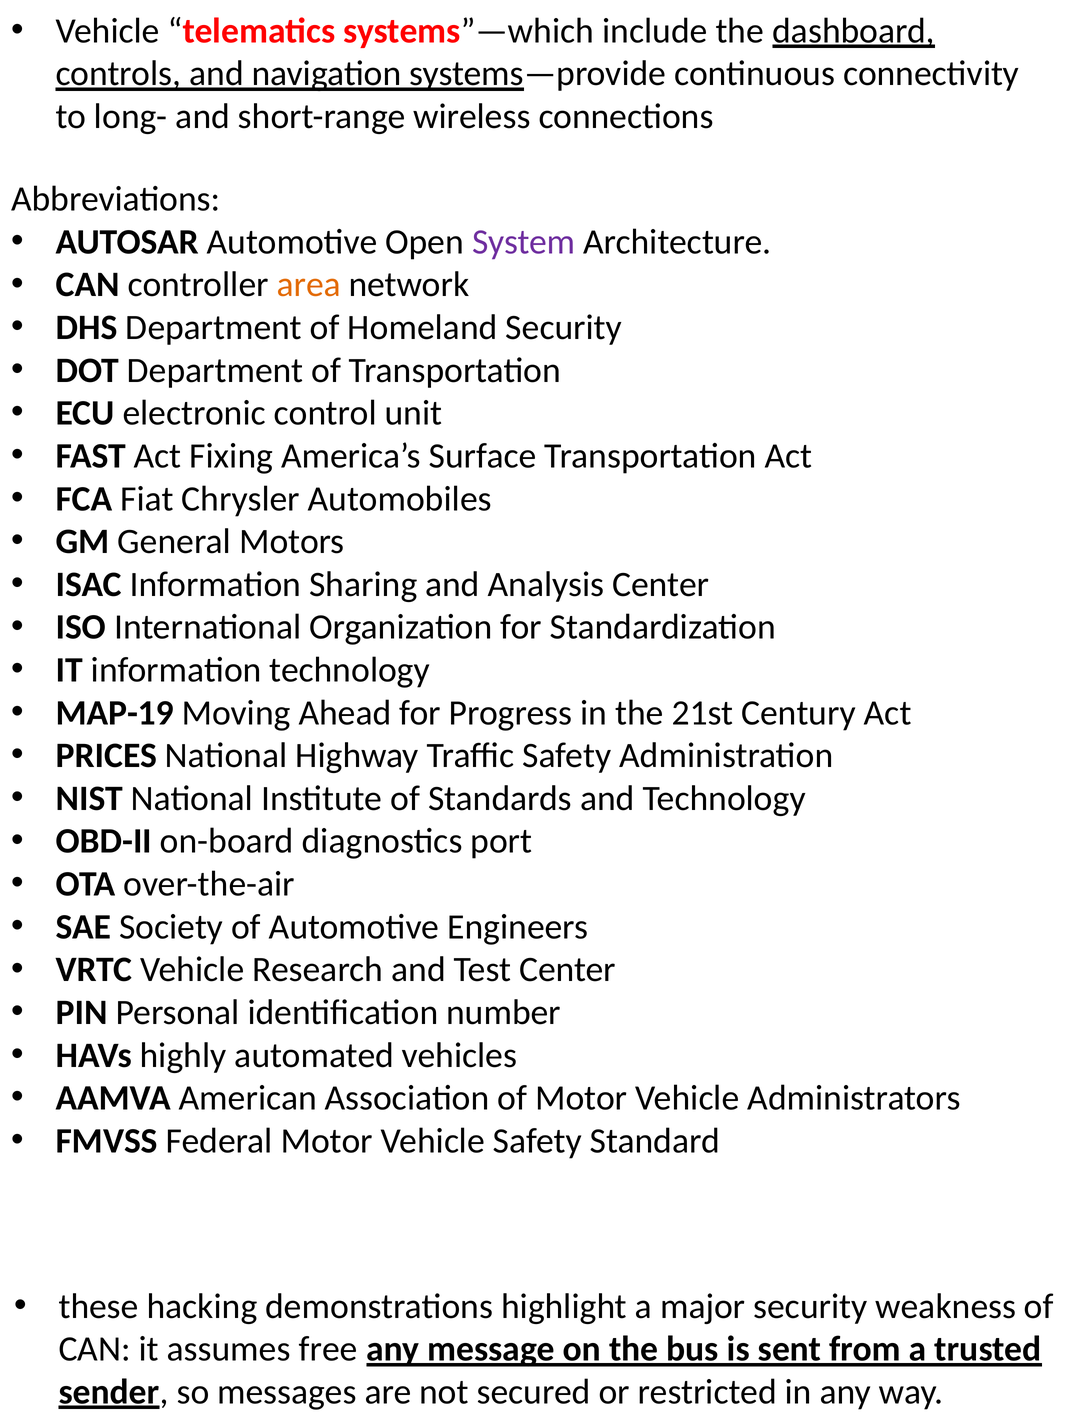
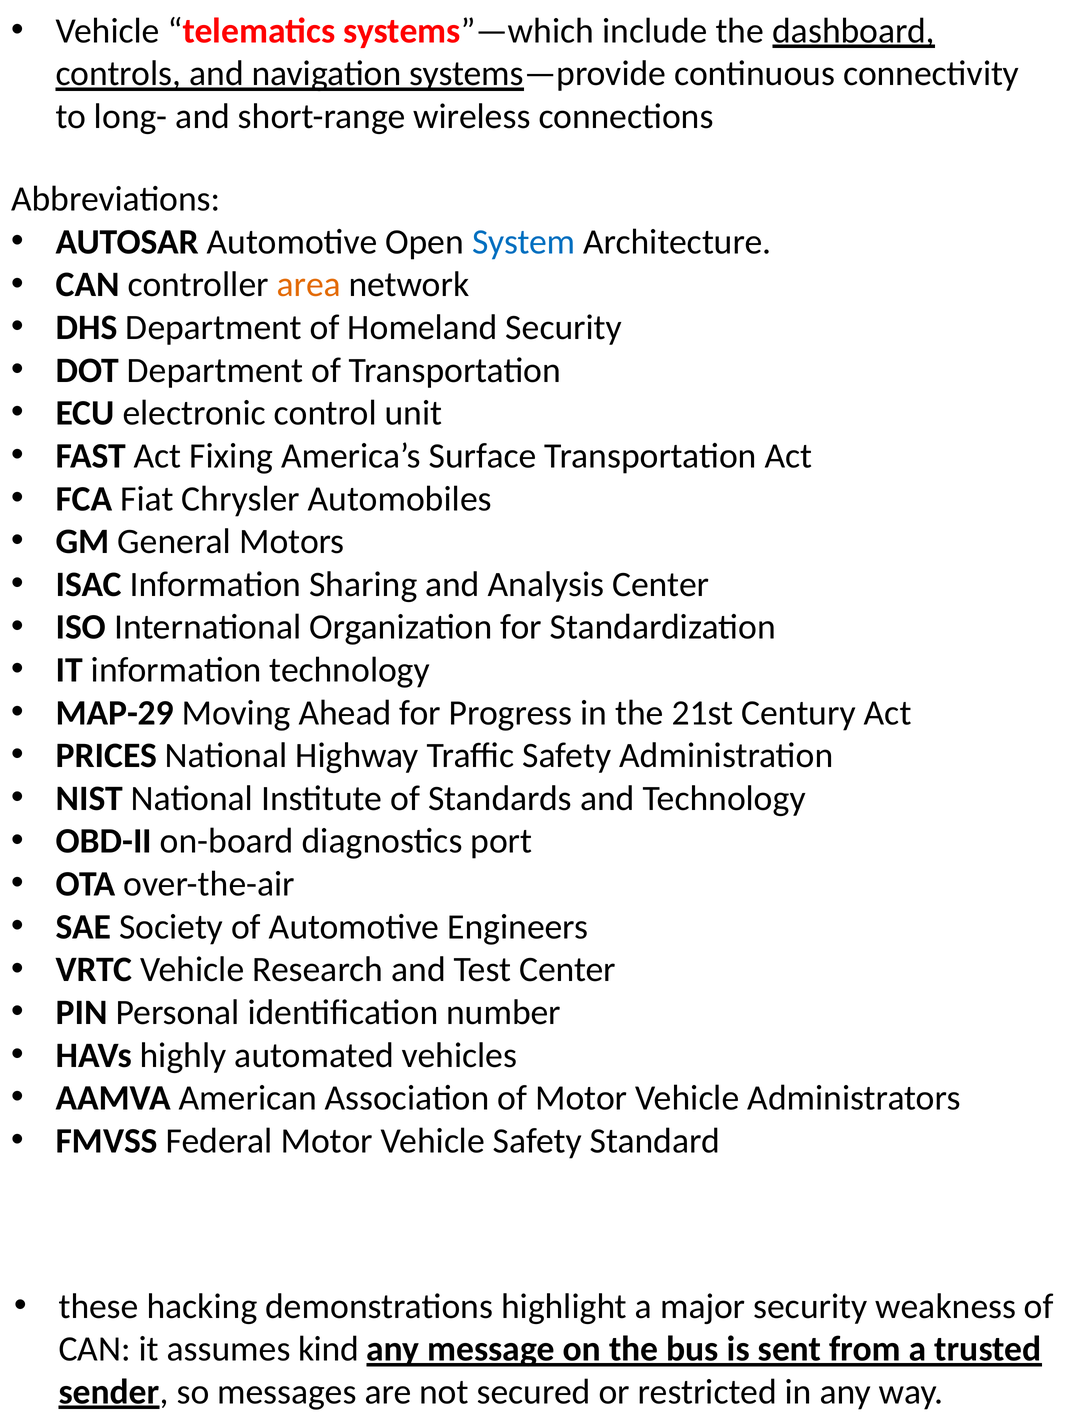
System colour: purple -> blue
MAP-19: MAP-19 -> MAP-29
free: free -> kind
